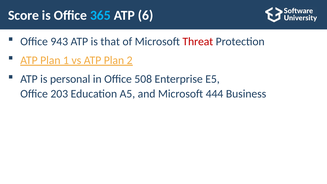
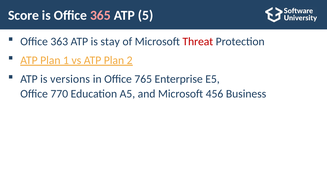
365 colour: light blue -> pink
6: 6 -> 5
943: 943 -> 363
that: that -> stay
personal: personal -> versions
508: 508 -> 765
203: 203 -> 770
444: 444 -> 456
